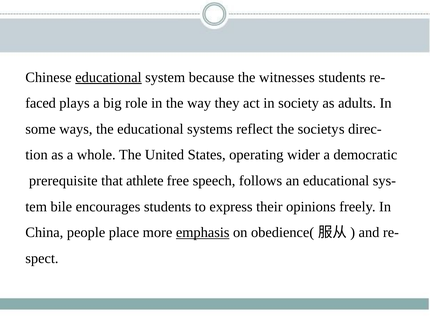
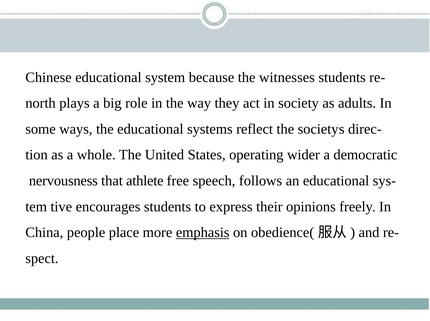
educational at (108, 78) underline: present -> none
faced: faced -> north
prerequisite: prerequisite -> nervousness
bile: bile -> tive
